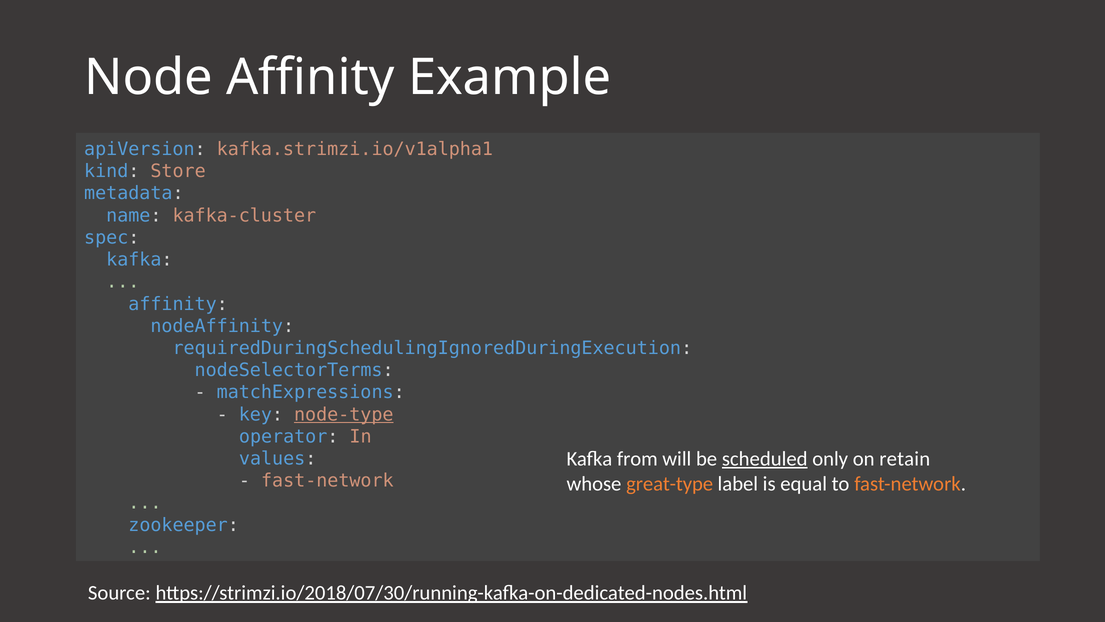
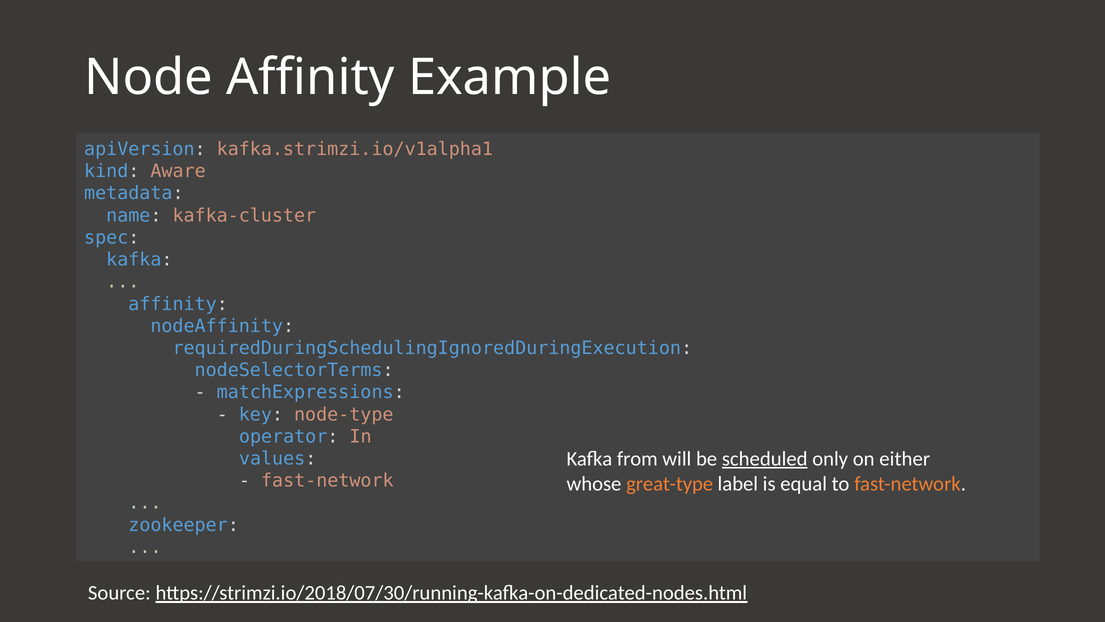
Store: Store -> Aware
node-type underline: present -> none
retain: retain -> either
